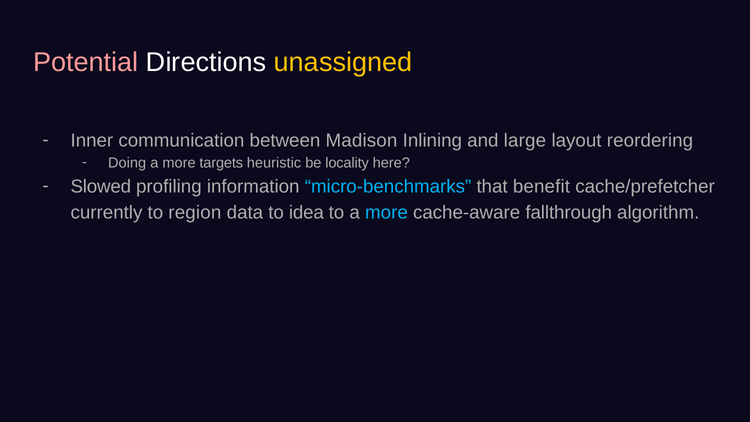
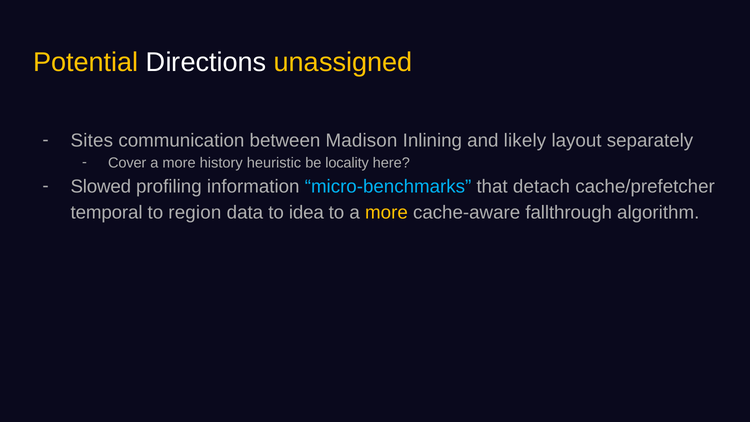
Potential colour: pink -> yellow
Inner: Inner -> Sites
large: large -> likely
reordering: reordering -> separately
Doing: Doing -> Cover
targets: targets -> history
benefit: benefit -> detach
currently: currently -> temporal
more at (386, 212) colour: light blue -> yellow
